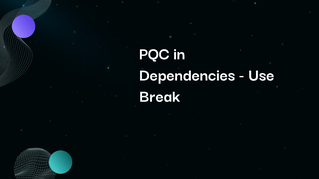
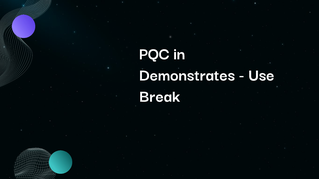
Dependencies: Dependencies -> Demonstrates
